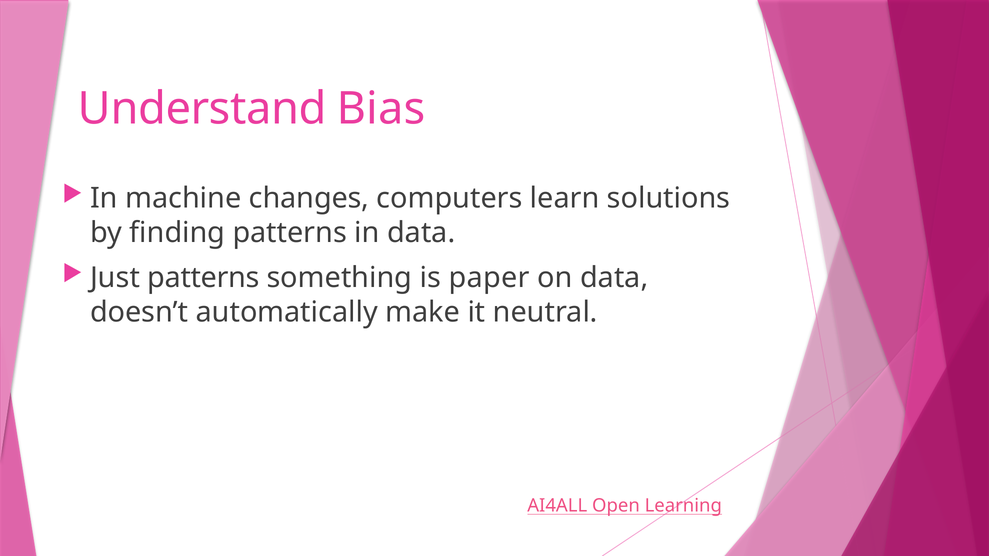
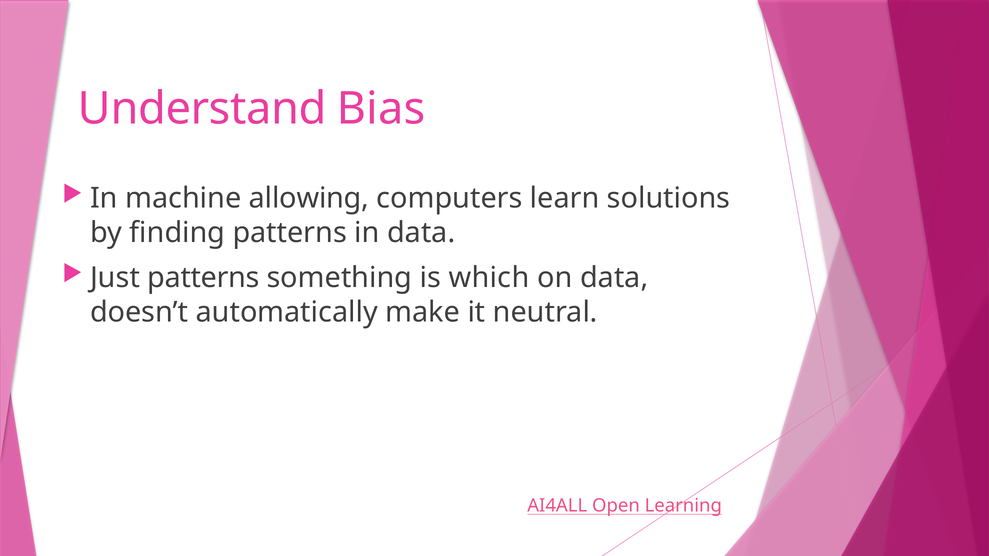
changes: changes -> allowing
paper: paper -> which
